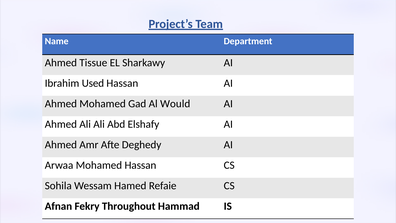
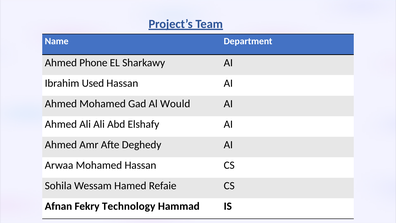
Tissue: Tissue -> Phone
Throughout: Throughout -> Technology
